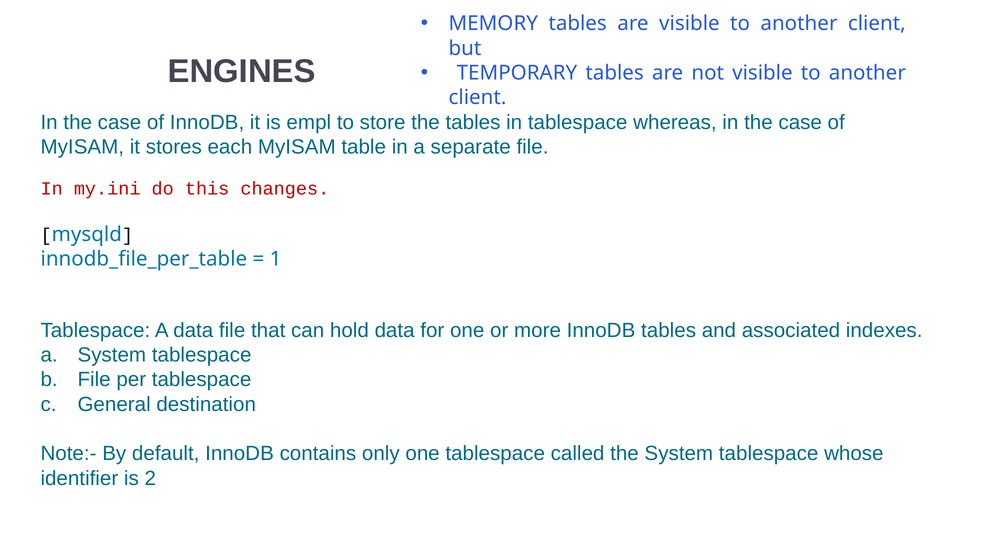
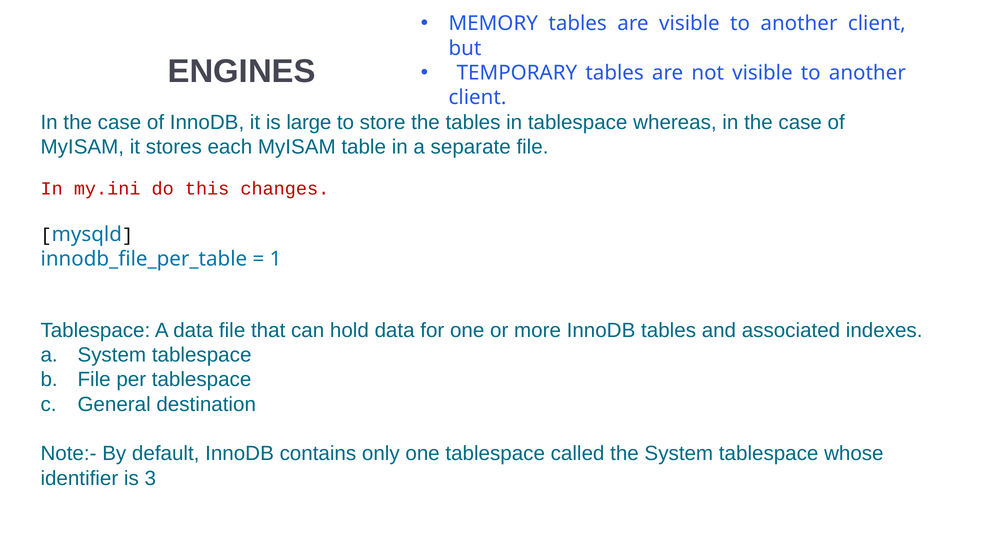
empl: empl -> large
2: 2 -> 3
